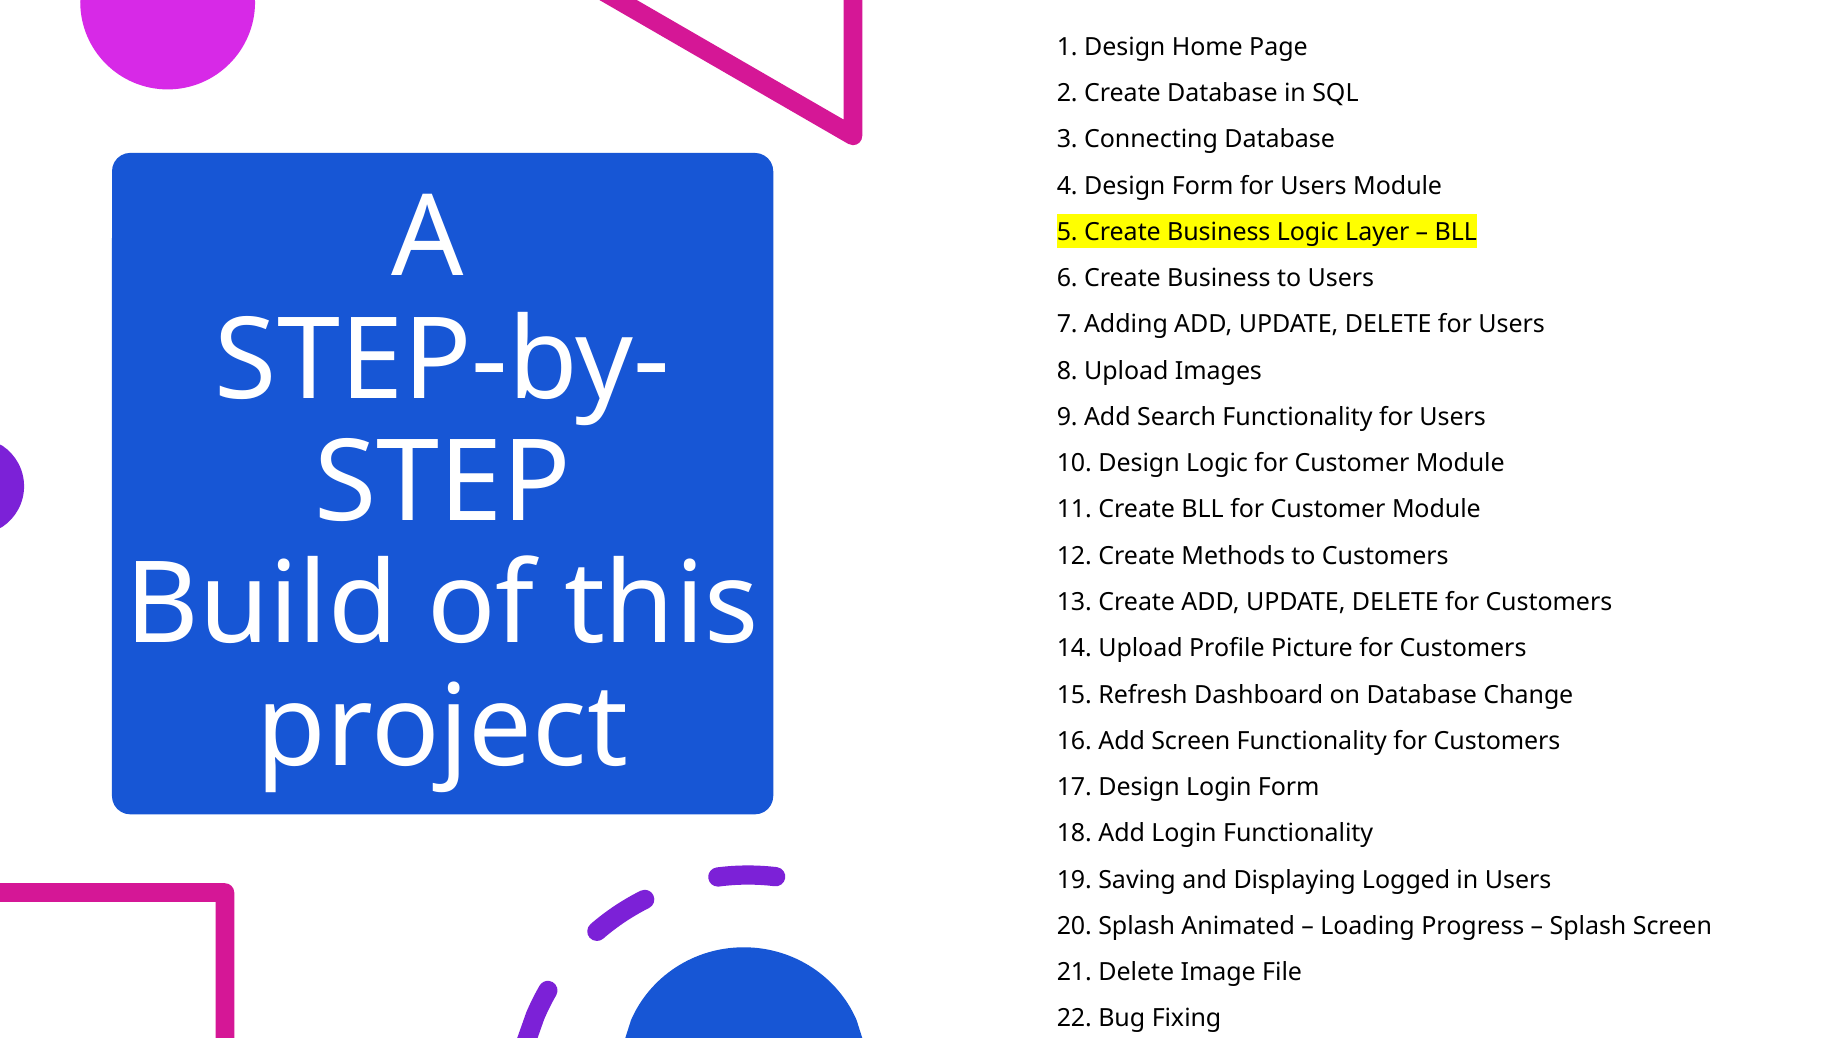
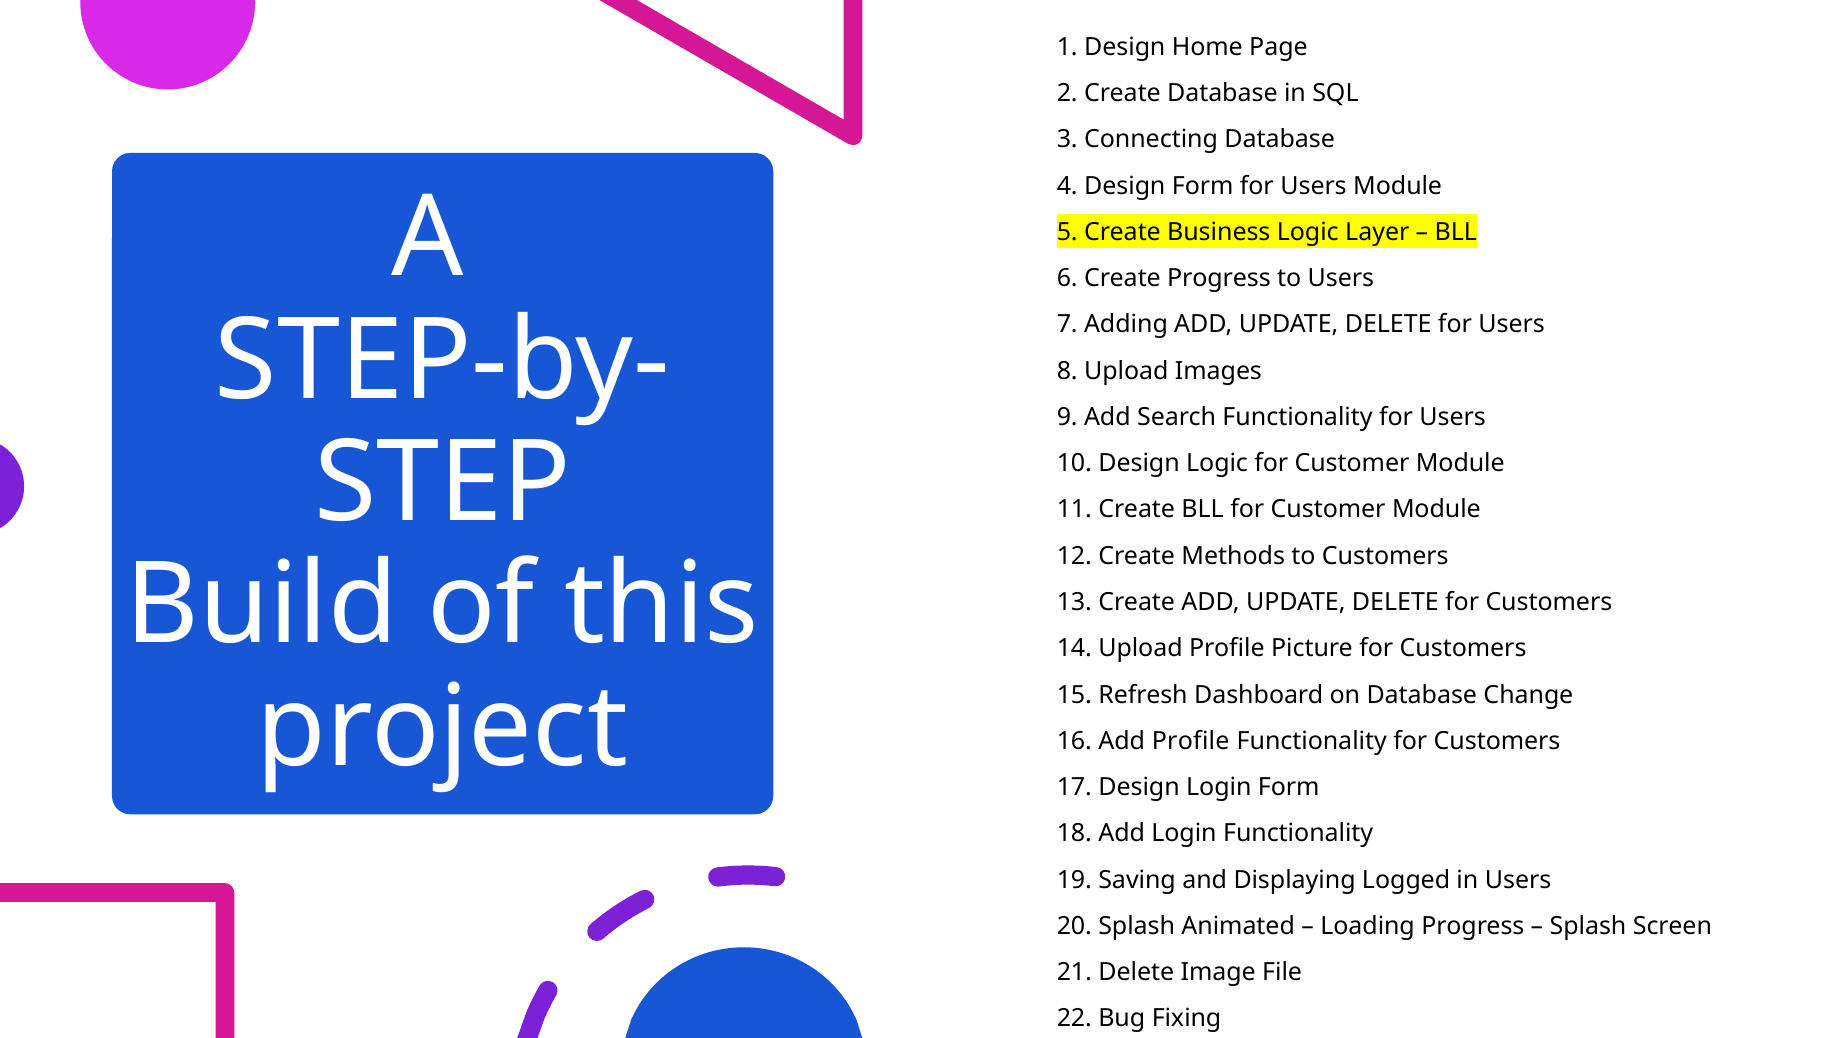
6 Create Business: Business -> Progress
Add Screen: Screen -> Profile
